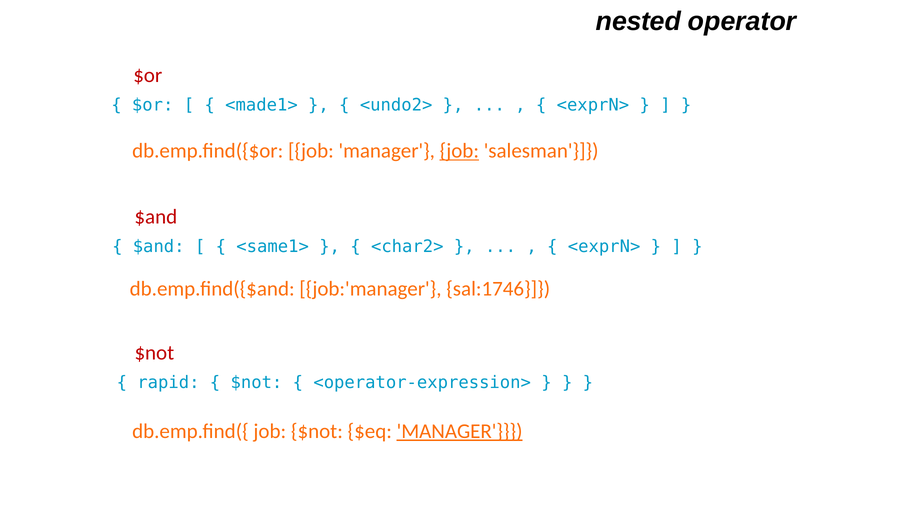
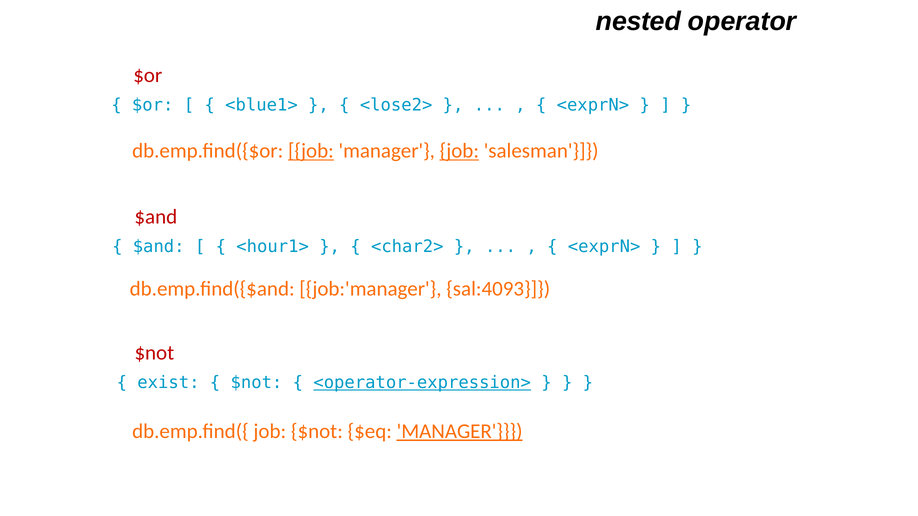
<made1>: <made1> -> <blue1>
<undo2>: <undo2> -> <lose2>
job at (311, 151) underline: none -> present
<same1>: <same1> -> <hour1>
sal:1746: sal:1746 -> sal:4093
rapid: rapid -> exist
<operator-expression> underline: none -> present
